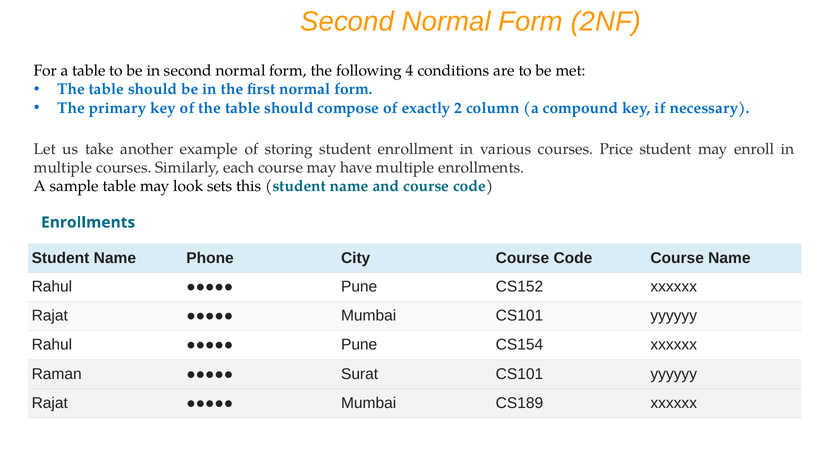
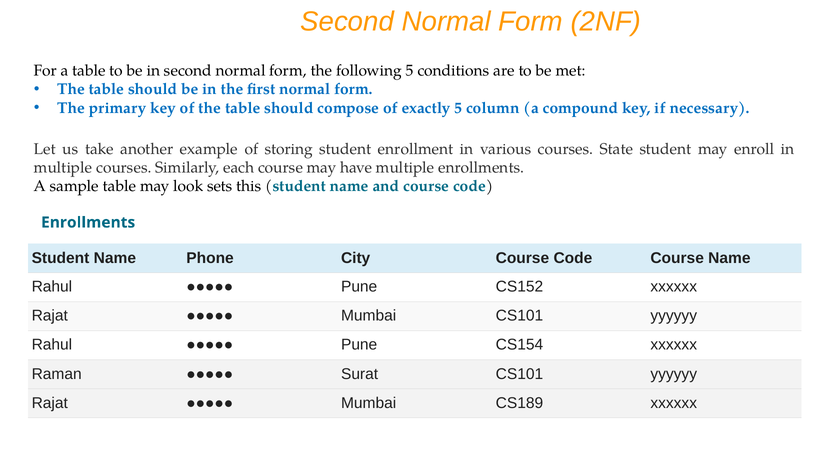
following 4: 4 -> 5
exactly 2: 2 -> 5
Price: Price -> State
